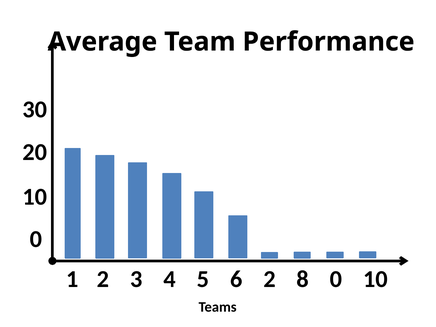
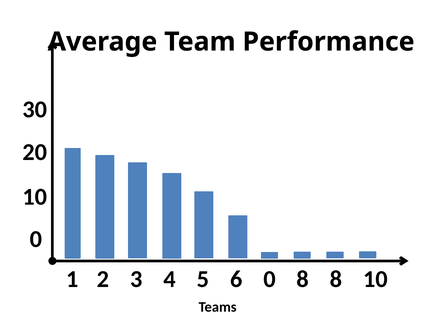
6 2: 2 -> 0
8 0: 0 -> 8
